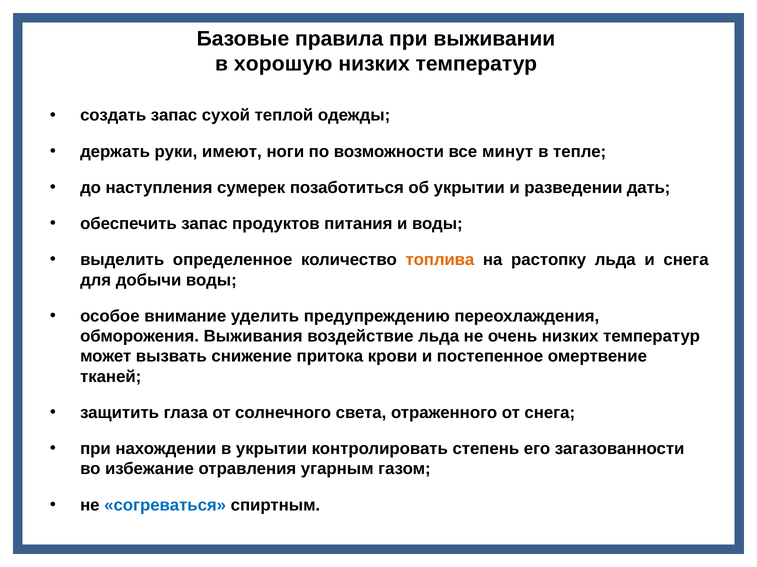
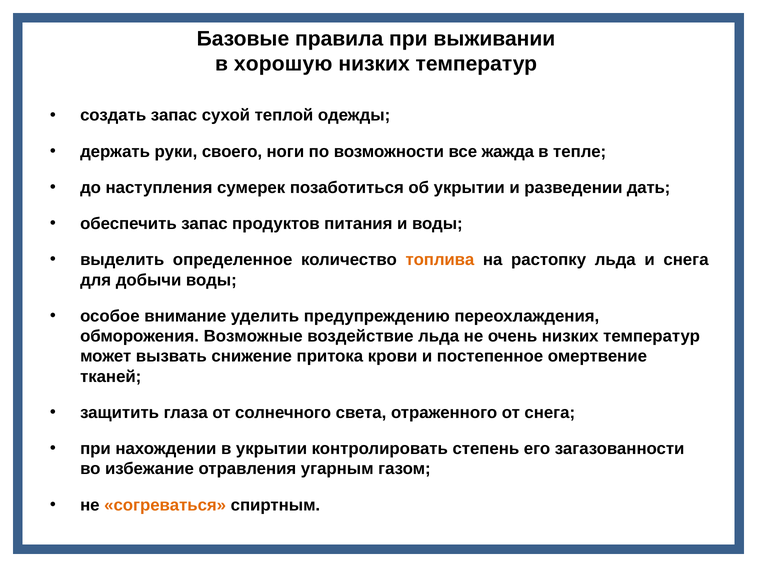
имеют: имеют -> своего
минут: минут -> жажда
Выживания: Выживания -> Возможные
согреваться colour: blue -> orange
